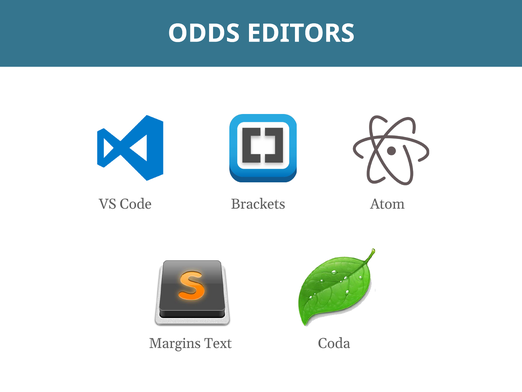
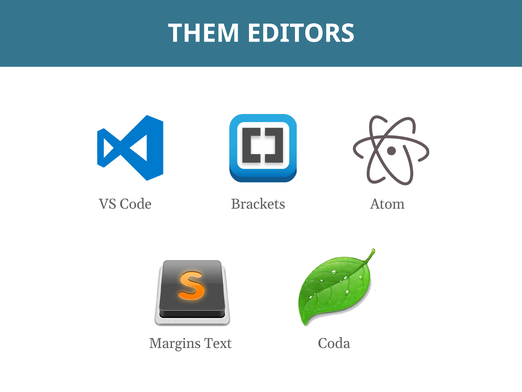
ODDS: ODDS -> THEM
